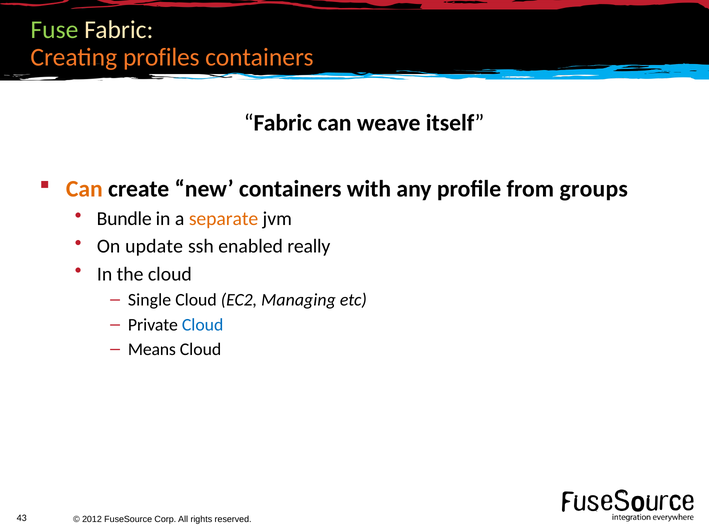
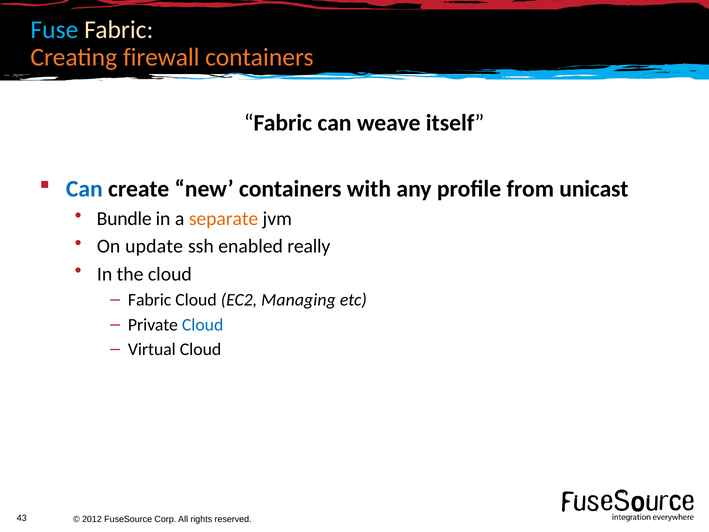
Fuse colour: light green -> light blue
profiles: profiles -> firewall
Can at (84, 189) colour: orange -> blue
groups: groups -> unicast
Single at (150, 300): Single -> Fabric
Means: Means -> Virtual
